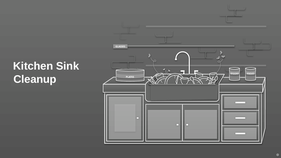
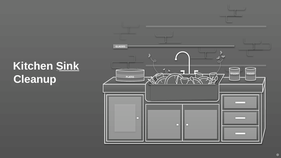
Sink underline: none -> present
